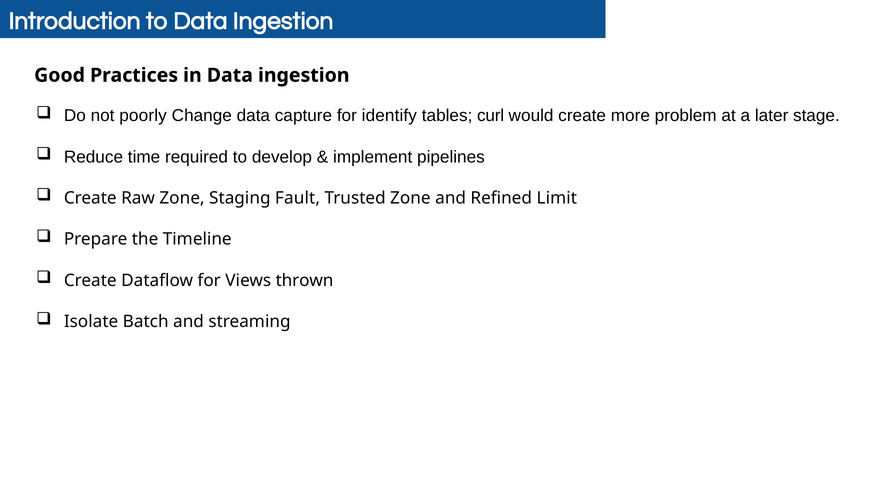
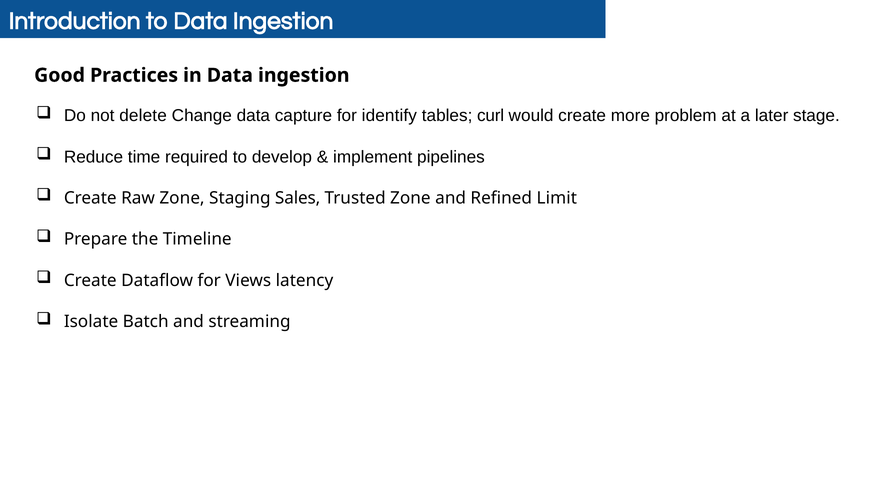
poorly: poorly -> delete
Fault: Fault -> Sales
thrown: thrown -> latency
